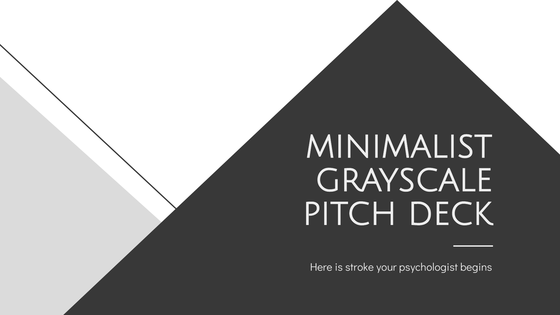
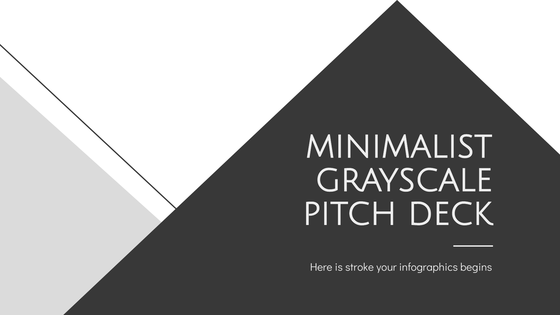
psychologist: psychologist -> infographics
